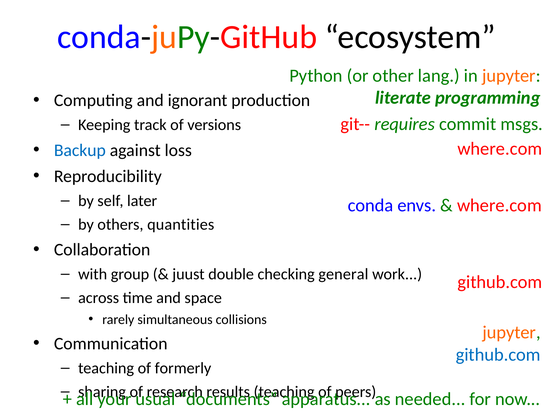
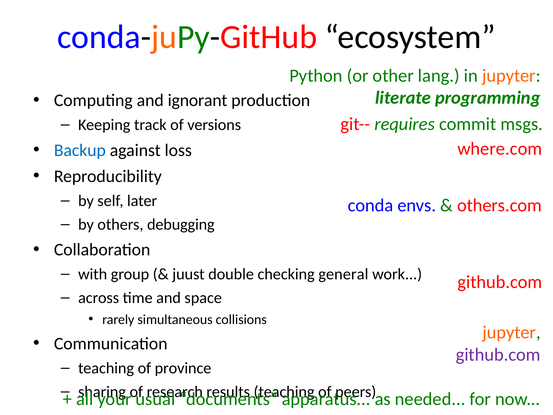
where.com at (499, 205): where.com -> others.com
quantities: quantities -> debugging
github.com at (498, 354) colour: blue -> purple
formerly: formerly -> province
